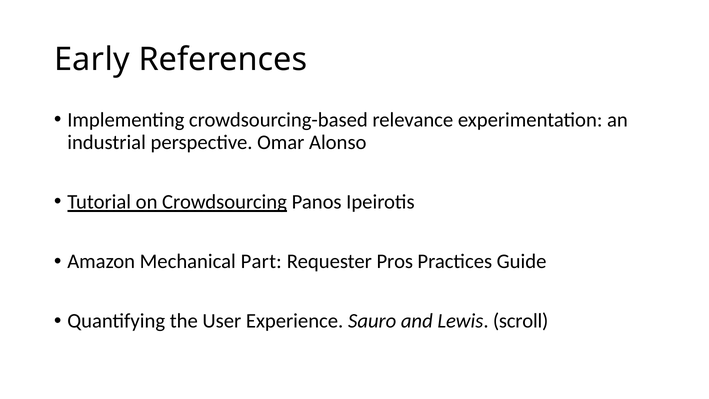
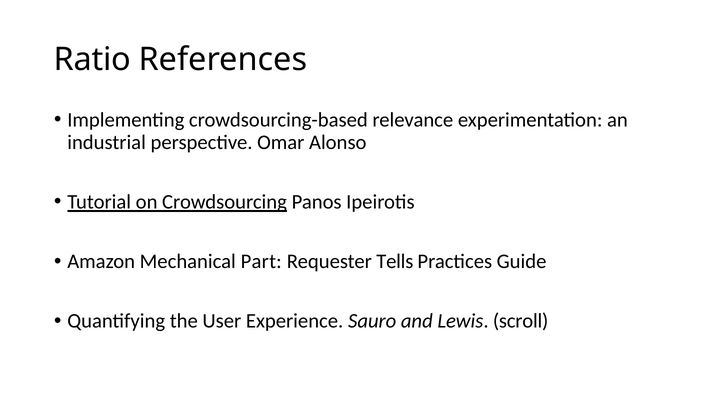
Early: Early -> Ratio
Pros: Pros -> Tells
